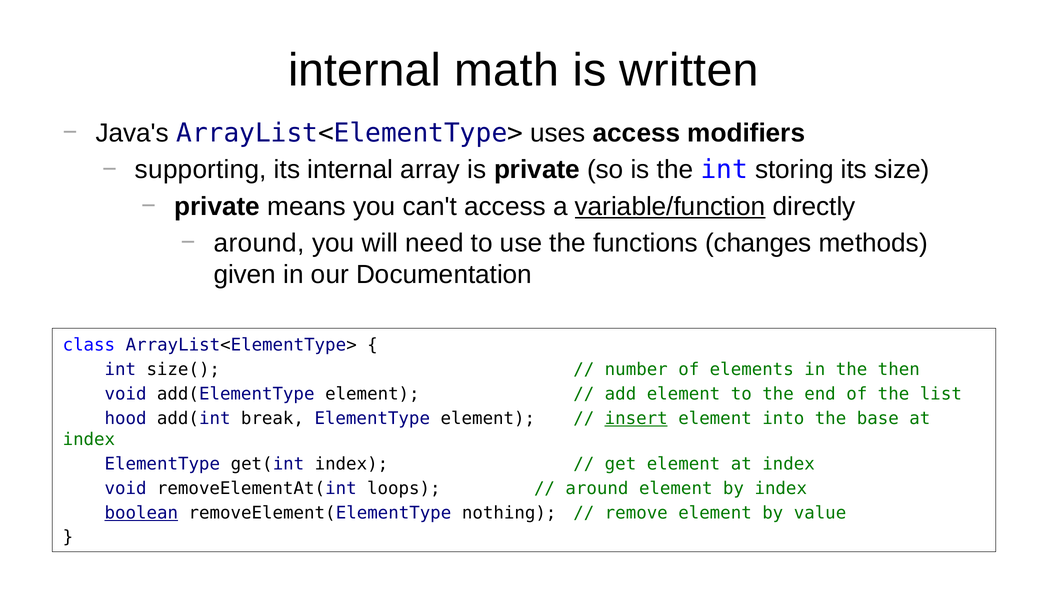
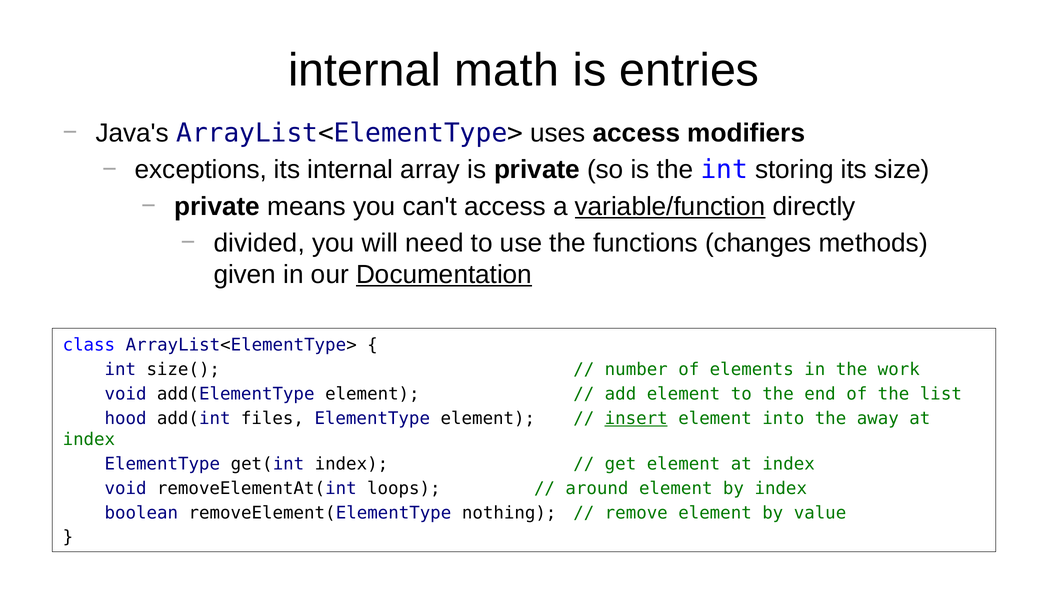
written: written -> entries
supporting: supporting -> exceptions
around at (259, 243): around -> divided
Documentation underline: none -> present
then: then -> work
break: break -> files
base: base -> away
boolean underline: present -> none
